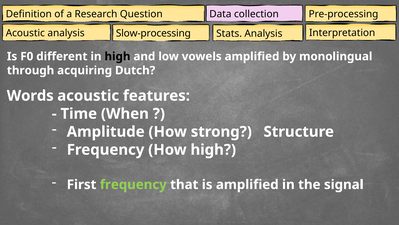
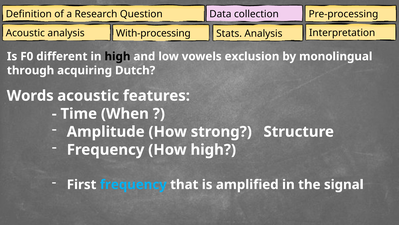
Slow-processing: Slow-processing -> With-processing
vowels amplified: amplified -> exclusion
frequency at (133, 184) colour: light green -> light blue
